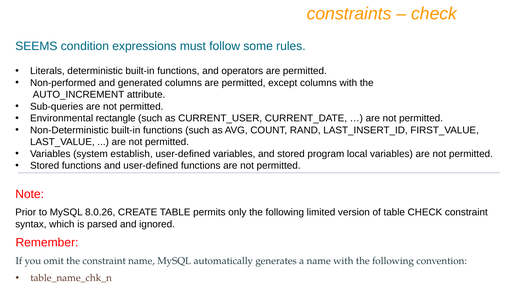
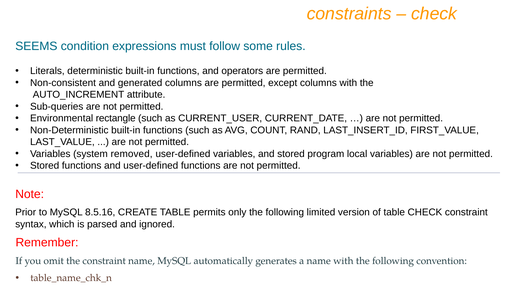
Non-performed: Non-performed -> Non-consistent
establish: establish -> removed
8.0.26: 8.0.26 -> 8.5.16
